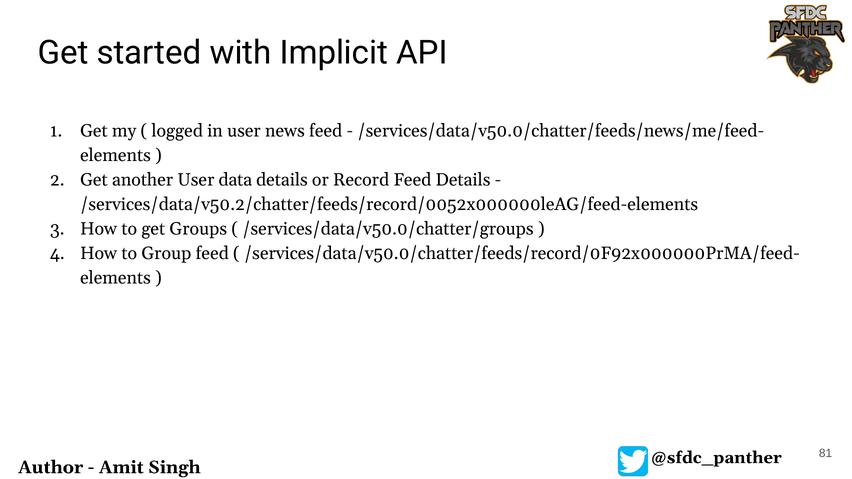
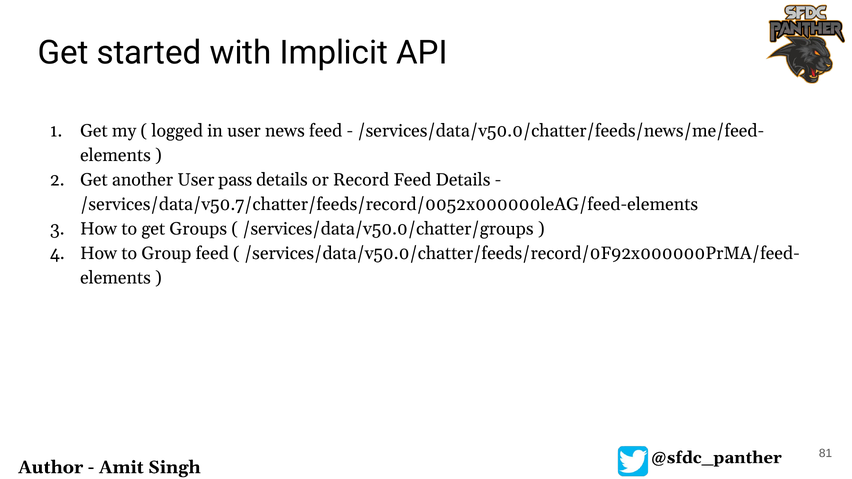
data: data -> pass
/services/data/v50.2/chatter/feeds/record/0052x000000leAG/feed-elements: /services/data/v50.2/chatter/feeds/record/0052x000000leAG/feed-elements -> /services/data/v50.7/chatter/feeds/record/0052x000000leAG/feed-elements
